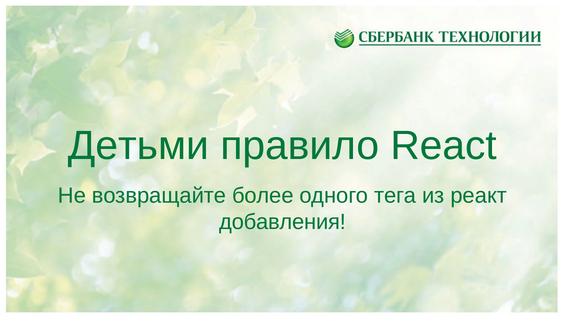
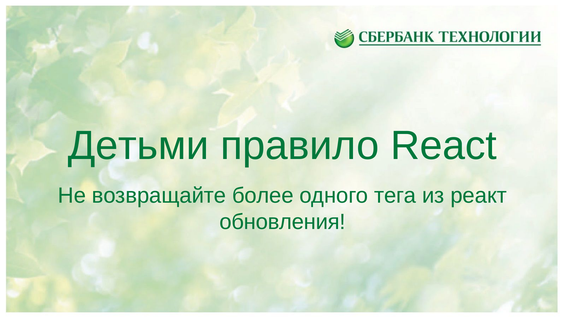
добавления: добавления -> обновления
